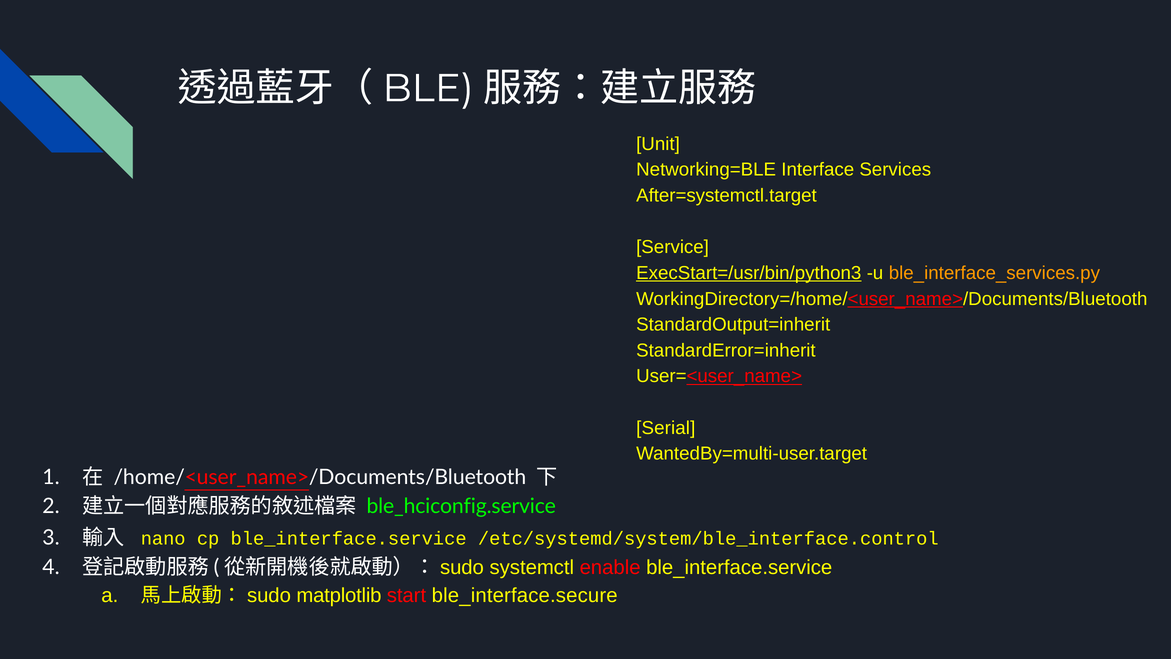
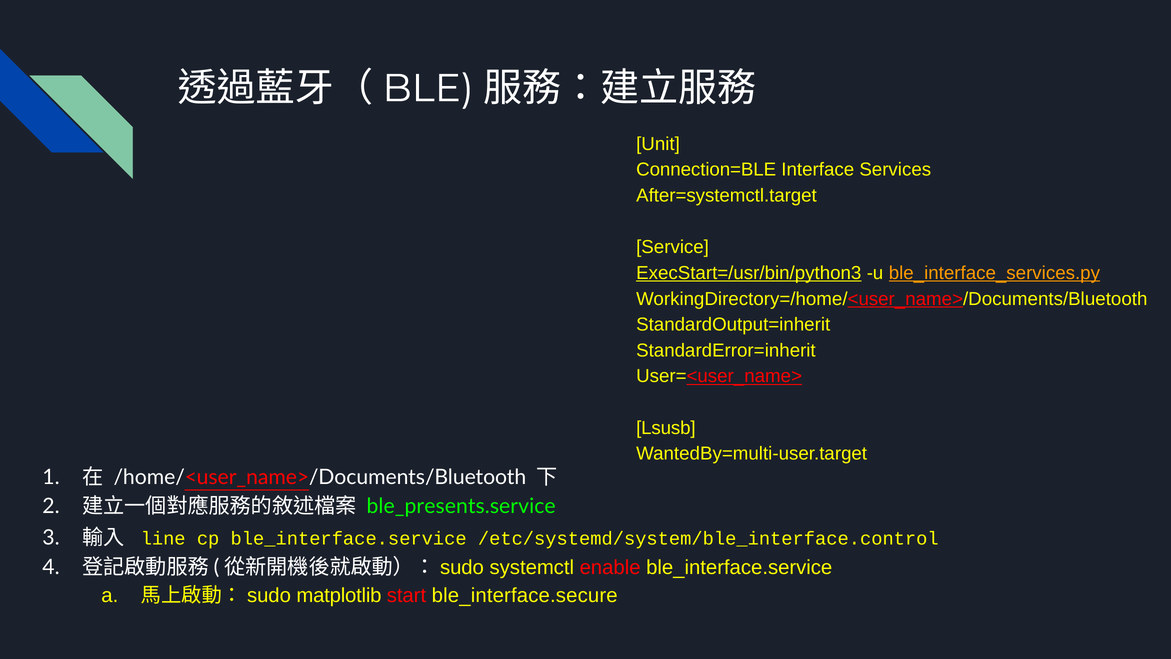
Networking=BLE: Networking=BLE -> Connection=BLE
ble_interface_services.py underline: none -> present
Serial: Serial -> Lsusb
ble_hciconfig.service: ble_hciconfig.service -> ble_presents.service
nano: nano -> line
